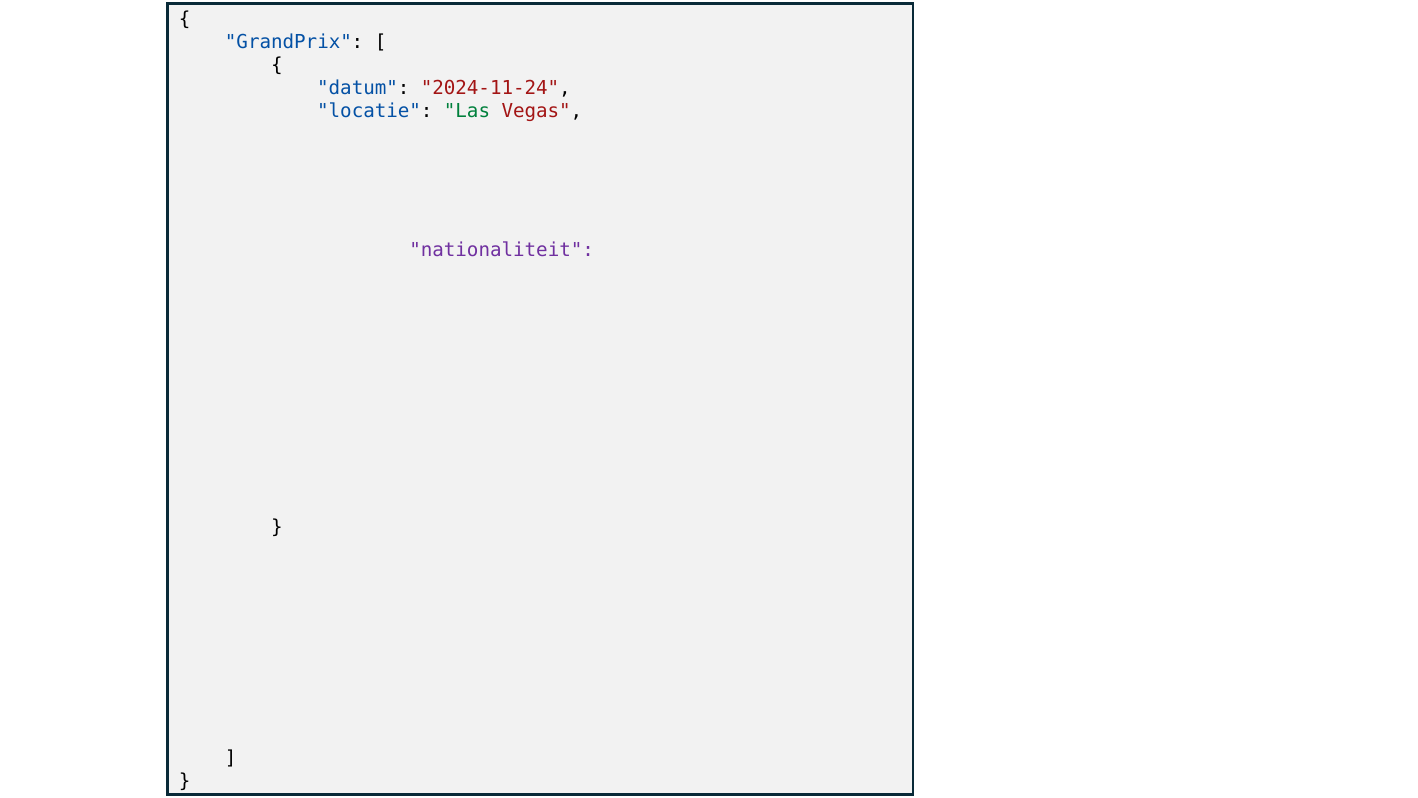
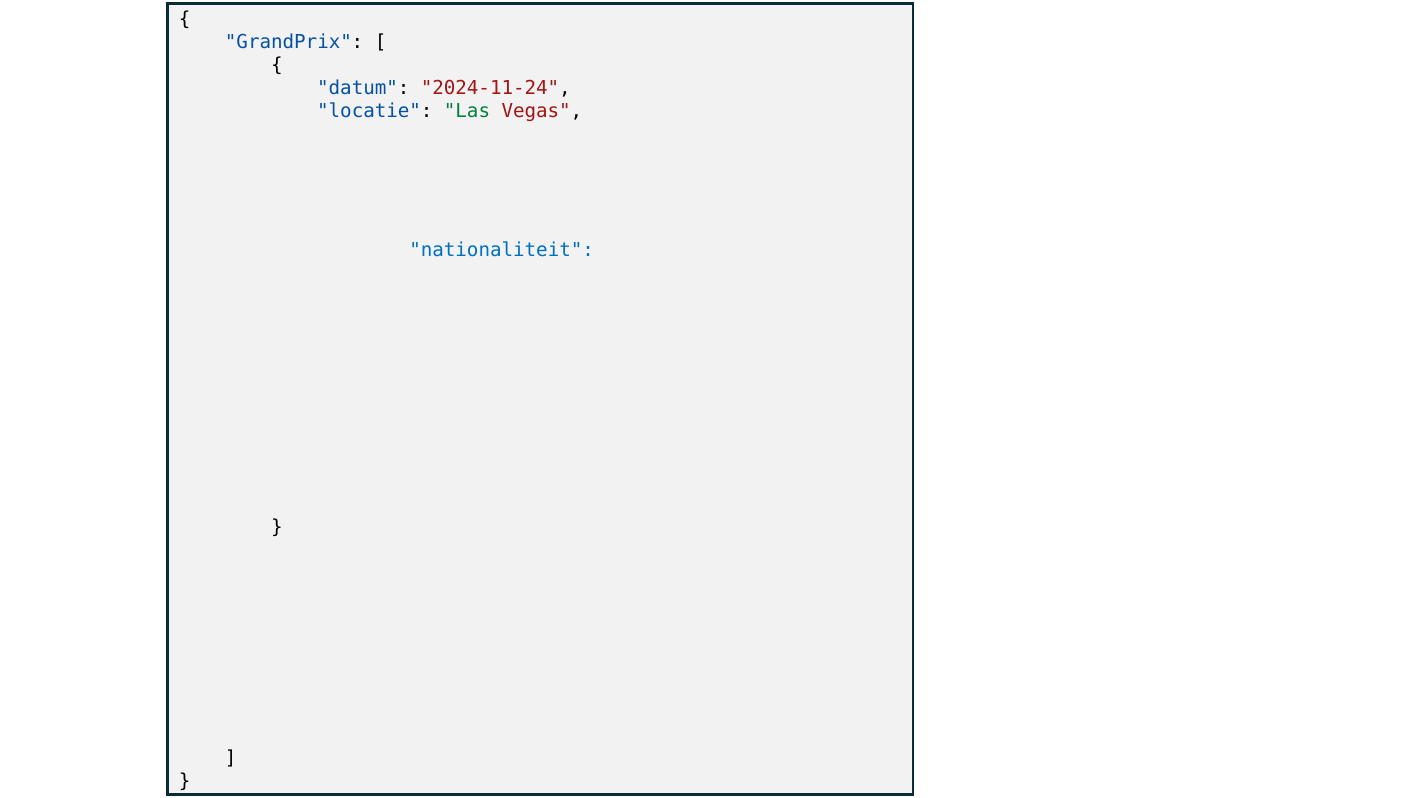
nationaliteit colour: purple -> blue
